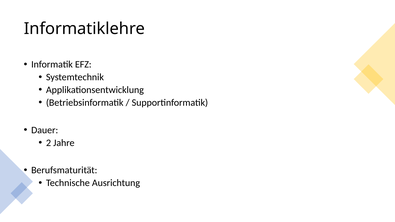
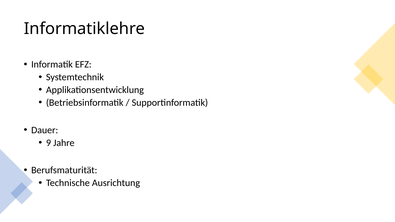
2: 2 -> 9
